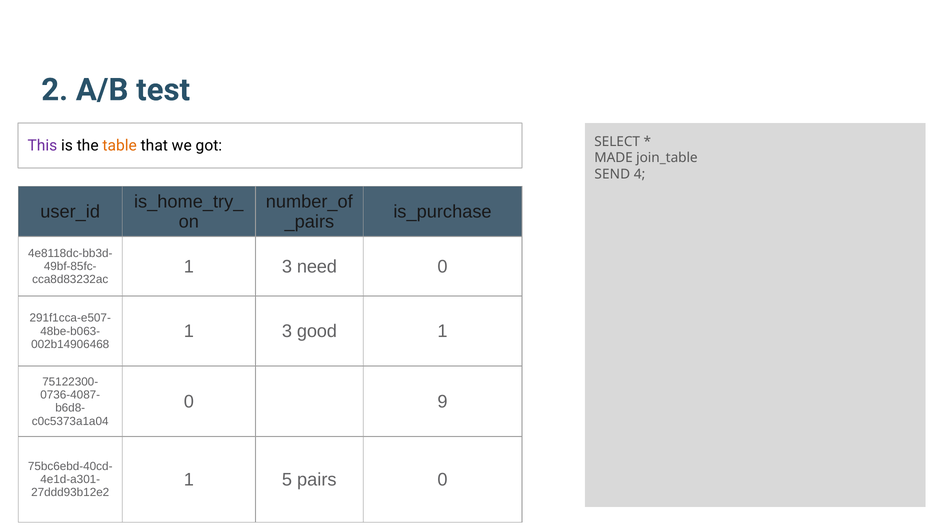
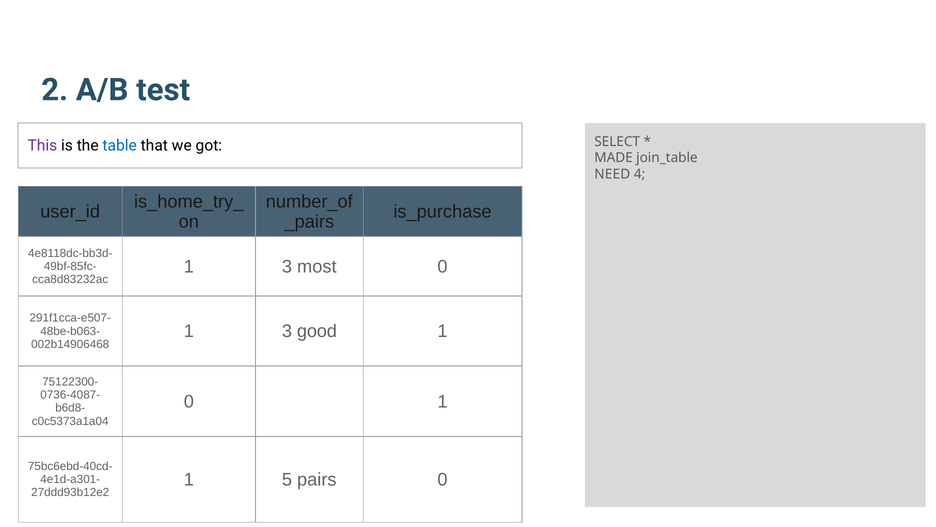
table colour: orange -> blue
SEND: SEND -> NEED
need: need -> most
0 9: 9 -> 1
